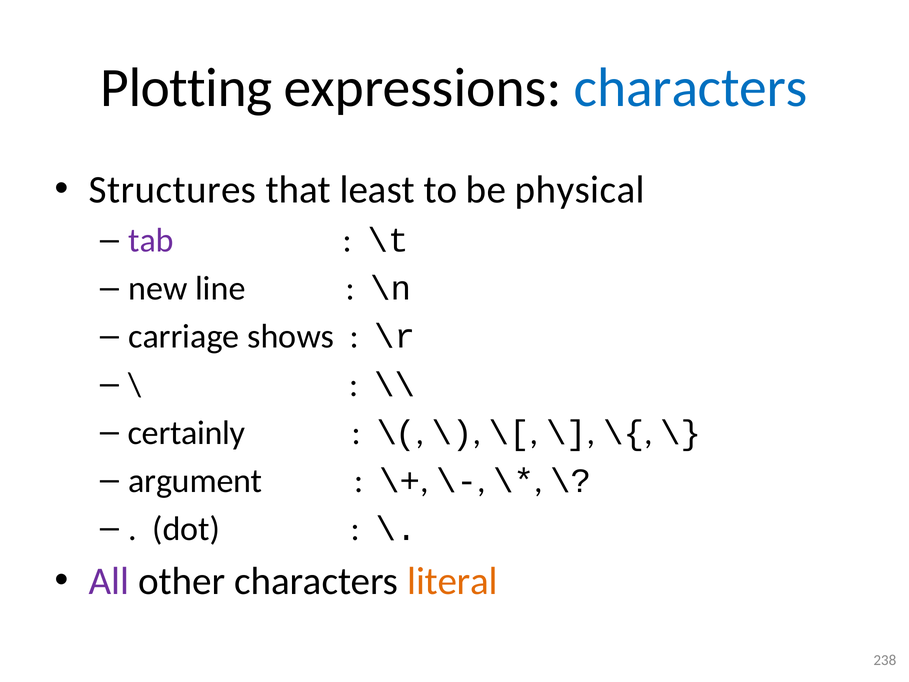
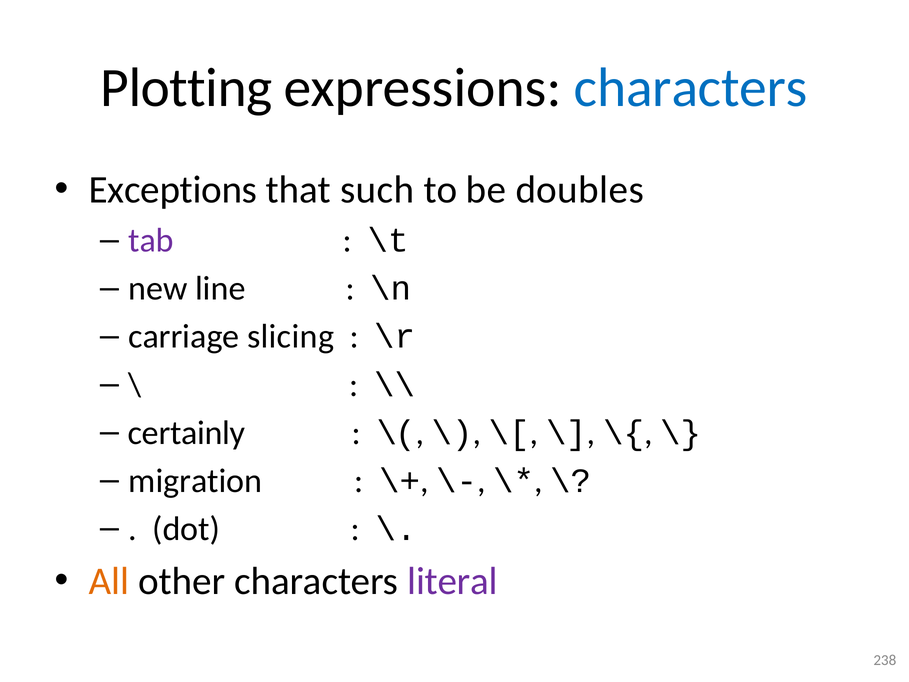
Structures: Structures -> Exceptions
least: least -> such
physical: physical -> doubles
shows: shows -> slicing
argument: argument -> migration
All colour: purple -> orange
literal colour: orange -> purple
